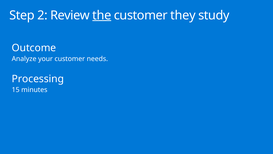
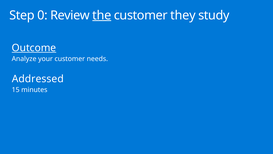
2: 2 -> 0
Outcome underline: none -> present
Processing: Processing -> Addressed
